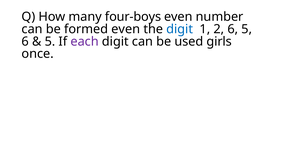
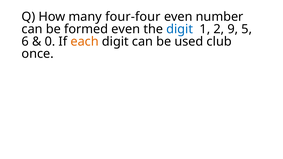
four-boys: four-boys -> four-four
2 6: 6 -> 9
5 at (50, 41): 5 -> 0
each colour: purple -> orange
girls: girls -> club
